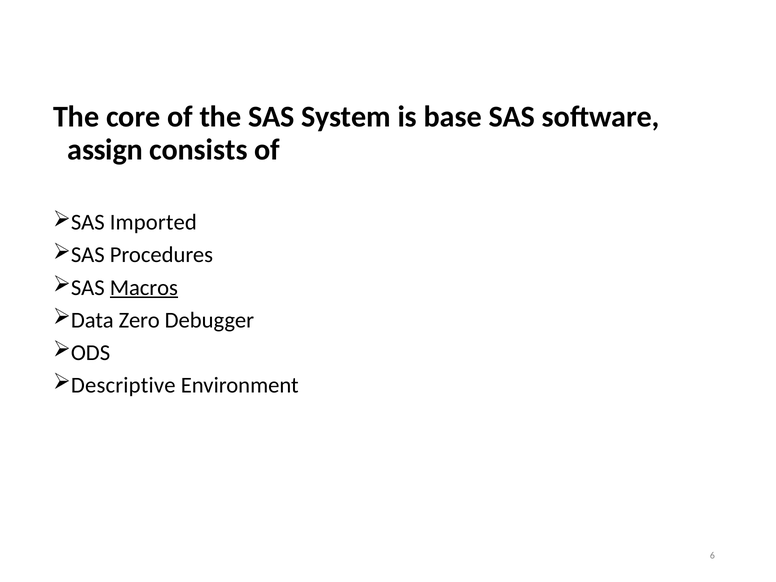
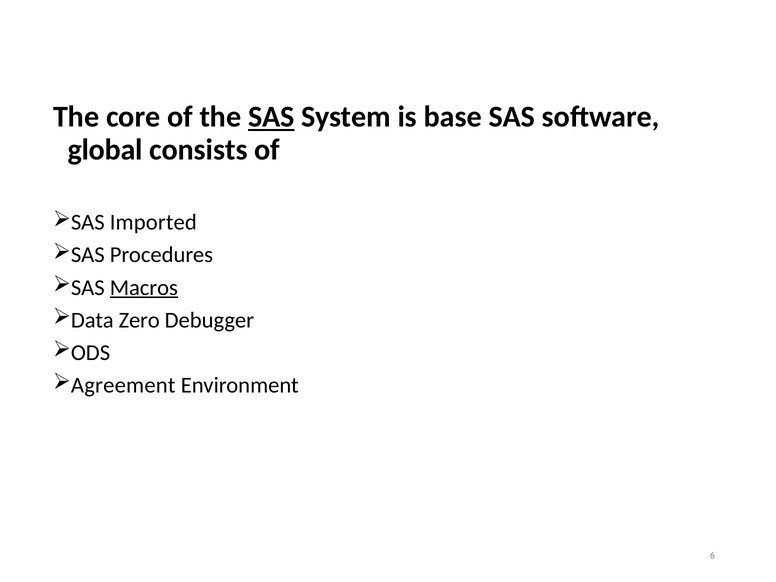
SAS at (271, 117) underline: none -> present
assign: assign -> global
Descriptive: Descriptive -> Agreement
